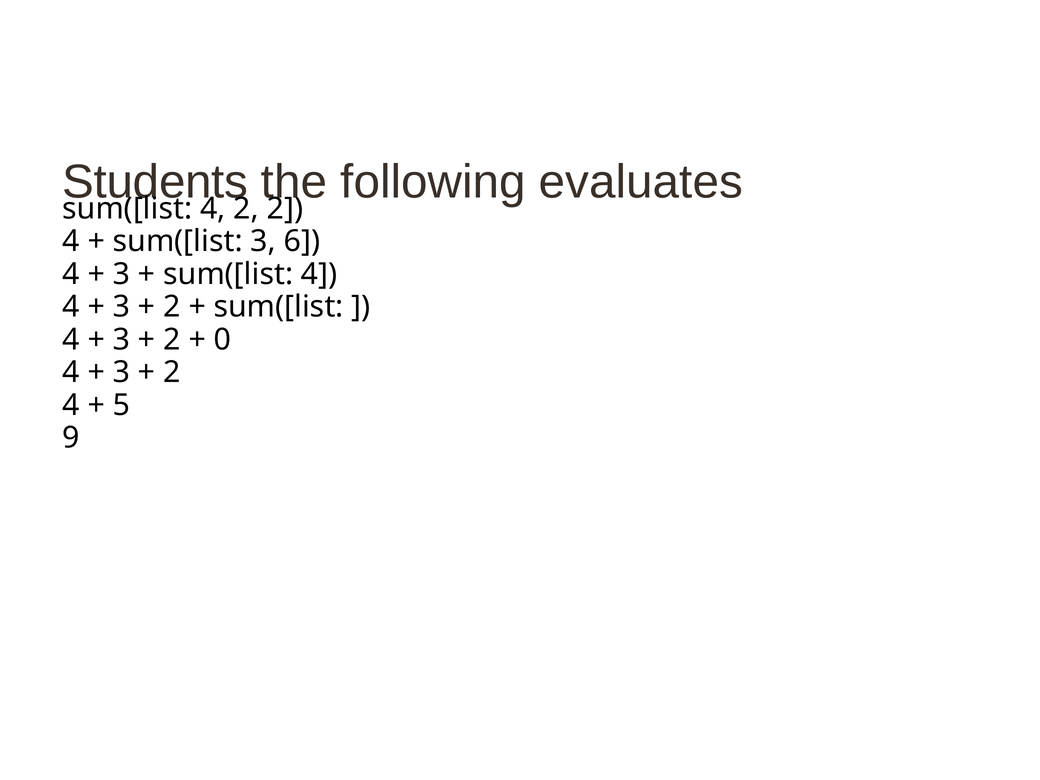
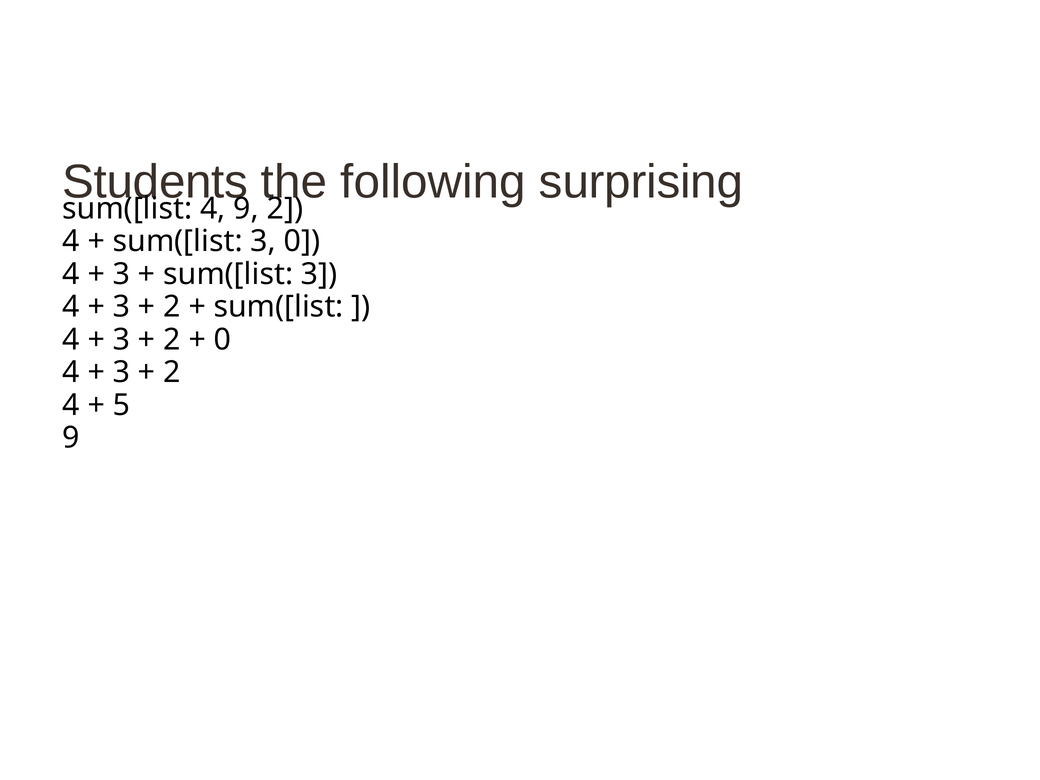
evaluates: evaluates -> surprising
4 2: 2 -> 9
3 6: 6 -> 0
4 at (319, 274): 4 -> 3
